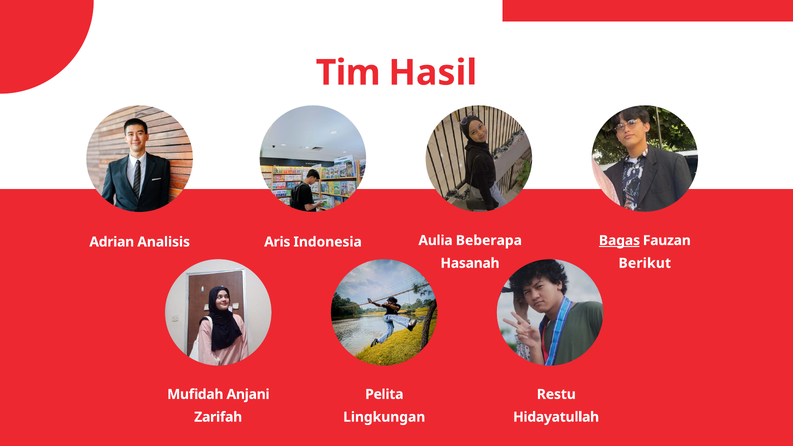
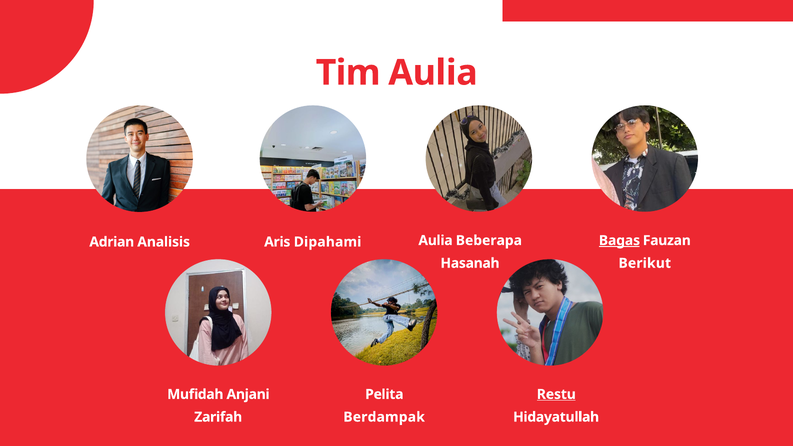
Tim Hasil: Hasil -> Aulia
Indonesia: Indonesia -> Dipahami
Restu underline: none -> present
Lingkungan: Lingkungan -> Berdampak
